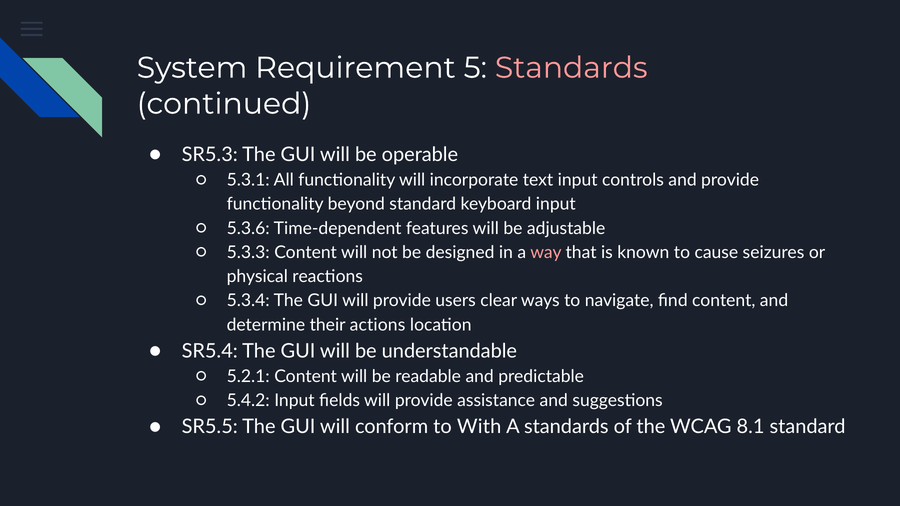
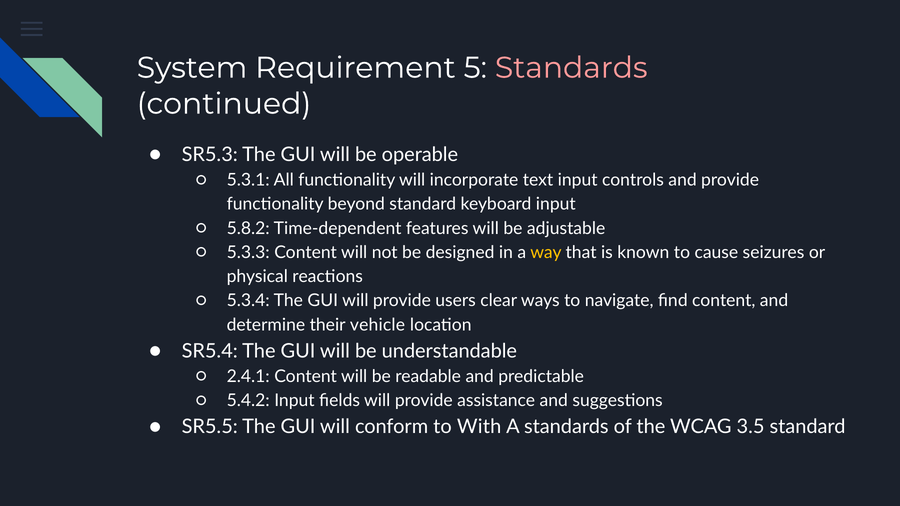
5.3.6: 5.3.6 -> 5.8.2
way colour: pink -> yellow
actions: actions -> vehicle
5.2.1: 5.2.1 -> 2.4.1
8.1: 8.1 -> 3.5
